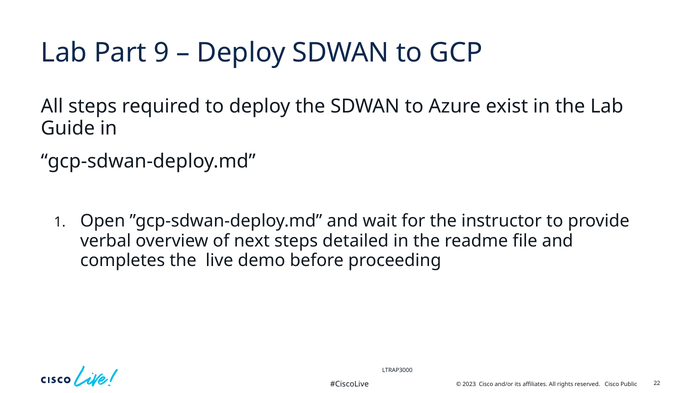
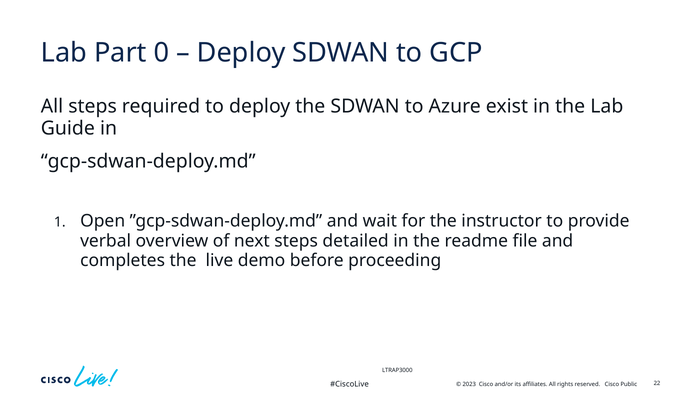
9: 9 -> 0
